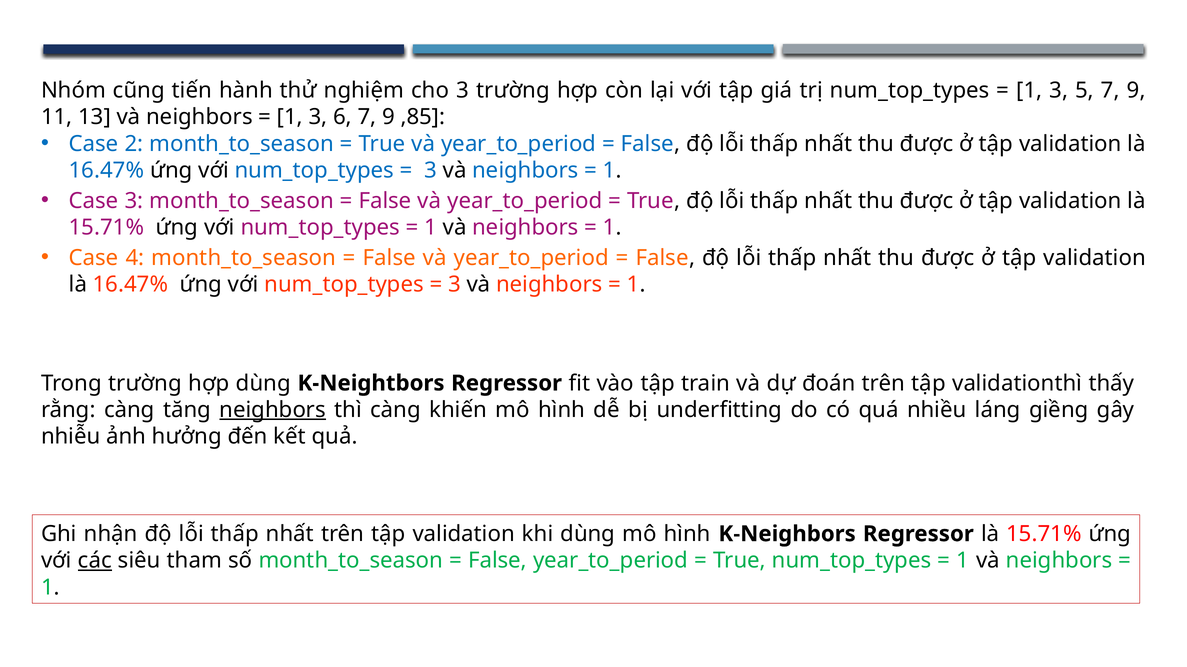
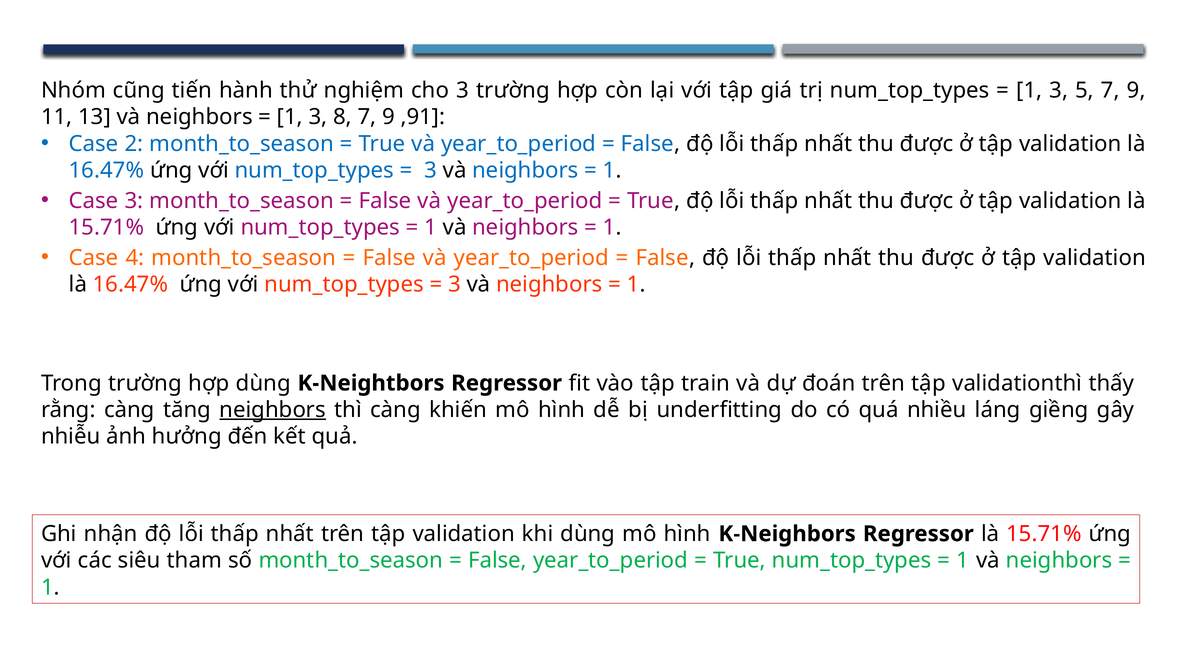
6: 6 -> 8
,85: ,85 -> ,91
các underline: present -> none
